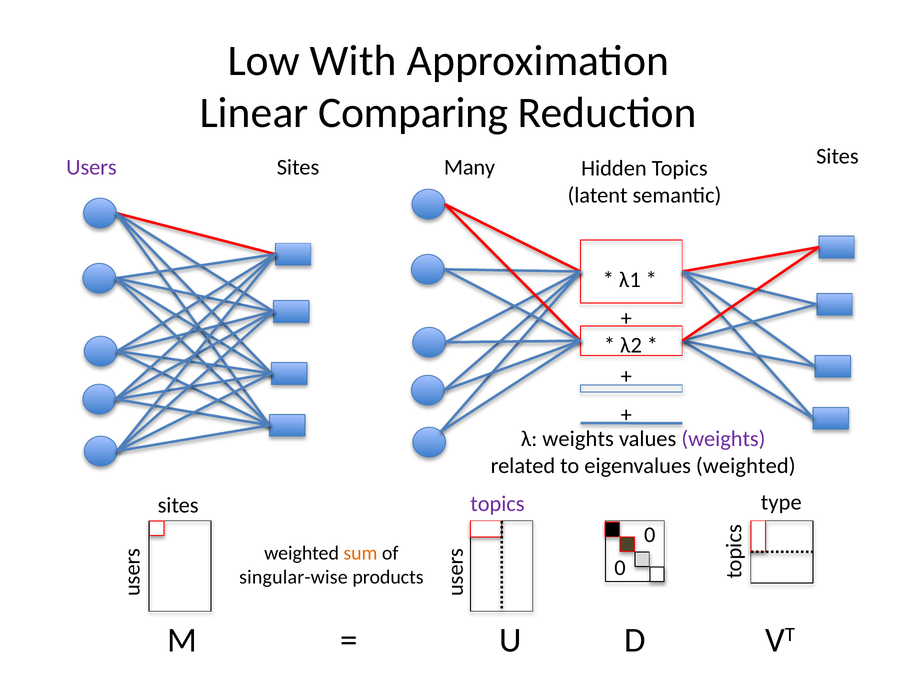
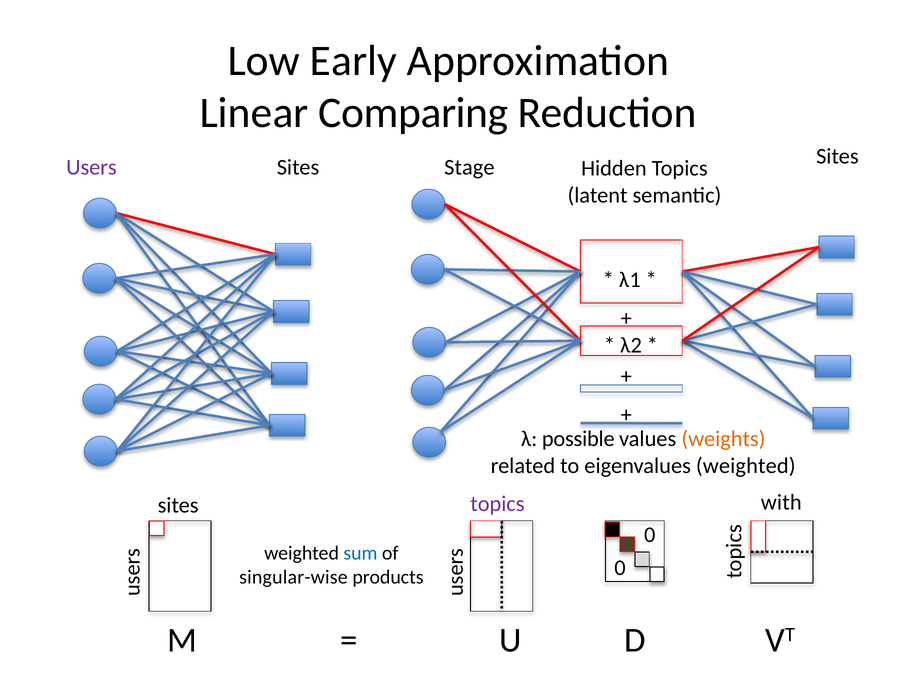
With: With -> Early
Many: Many -> Stage
λ weights: weights -> possible
weights at (723, 439) colour: purple -> orange
type: type -> with
sum colour: orange -> blue
